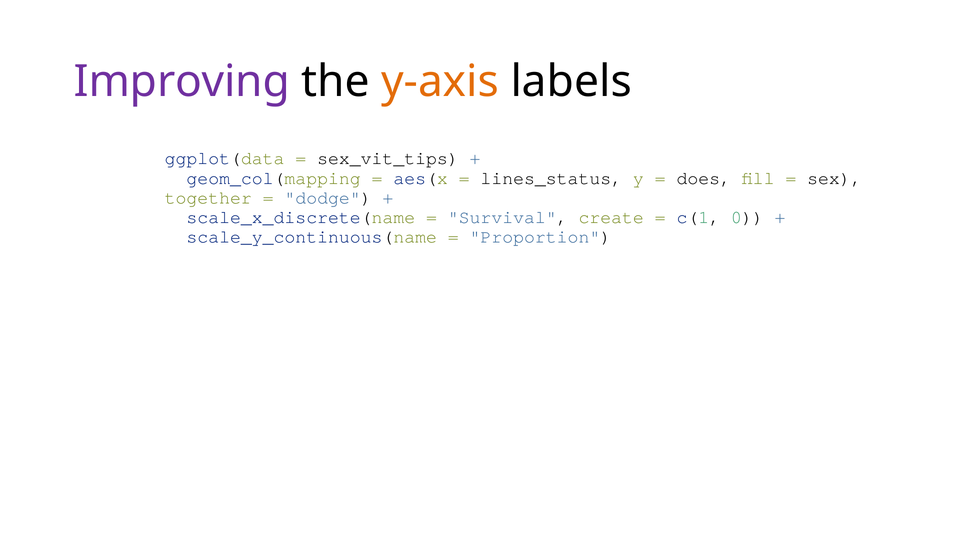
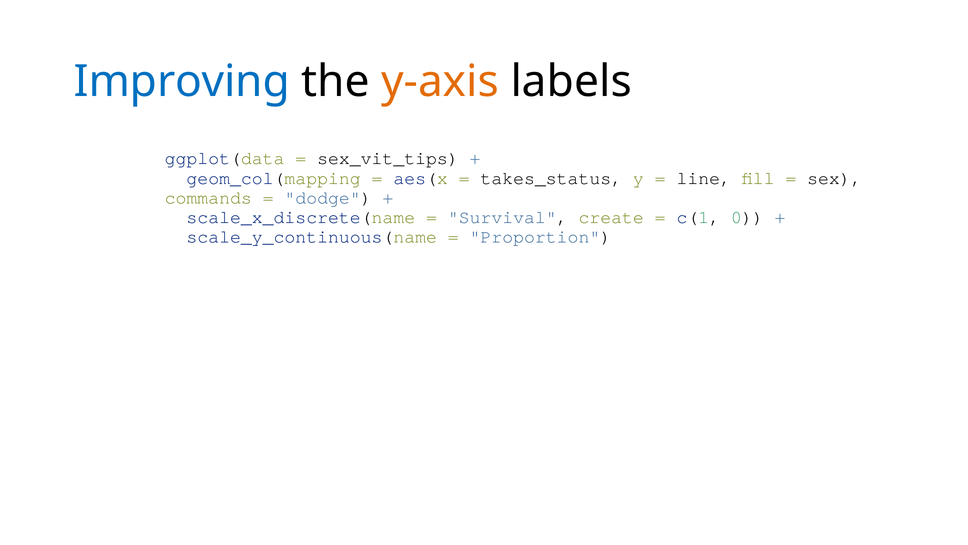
Improving colour: purple -> blue
lines_status: lines_status -> takes_status
does: does -> line
together: together -> commands
